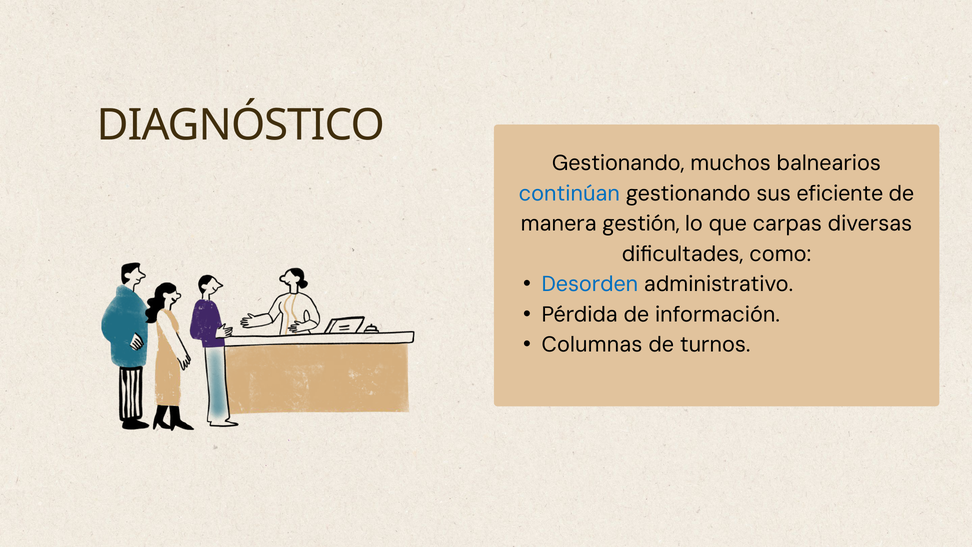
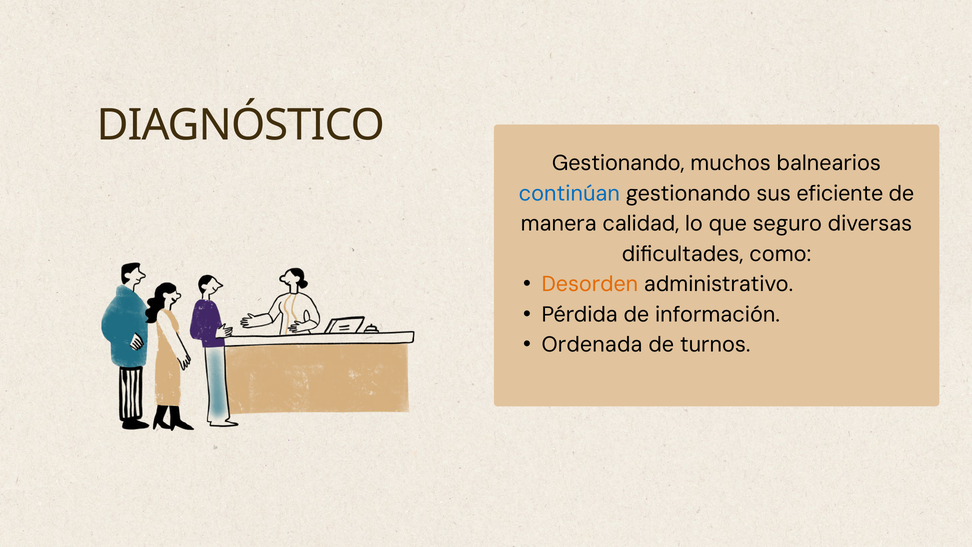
gestión: gestión -> calidad
carpas: carpas -> seguro
Desorden colour: blue -> orange
Columnas: Columnas -> Ordenada
